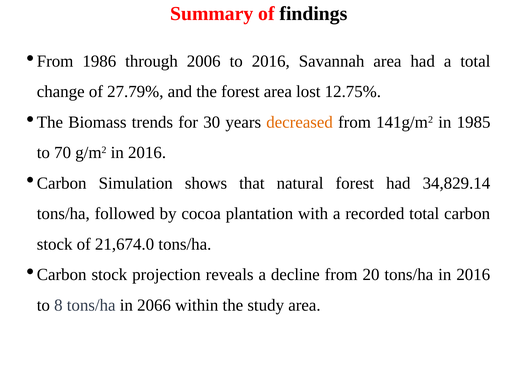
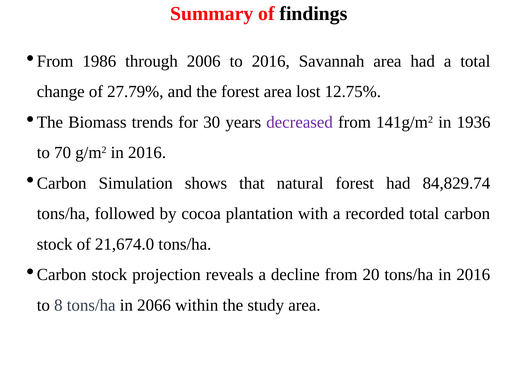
decreased colour: orange -> purple
1985: 1985 -> 1936
34,829.14: 34,829.14 -> 84,829.74
